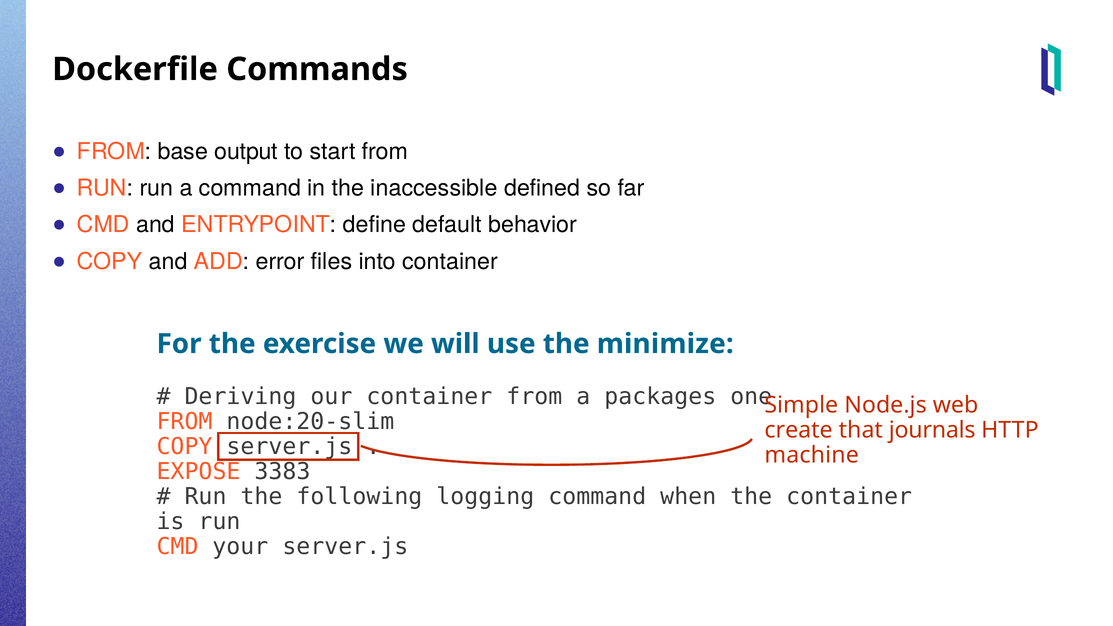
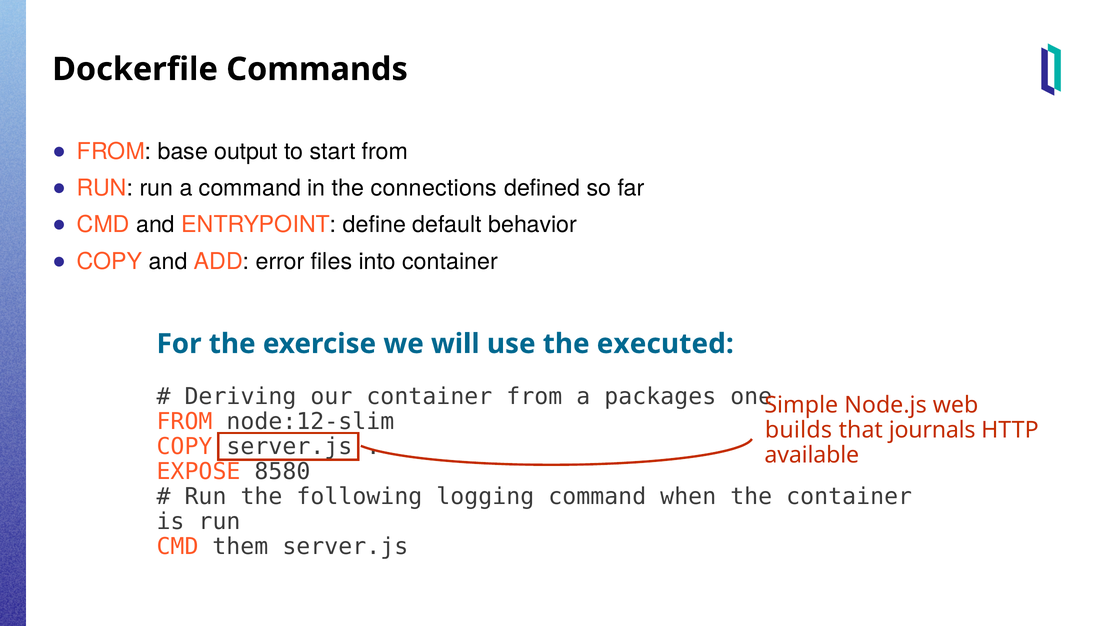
inaccessible: inaccessible -> connections
minimize: minimize -> executed
node:20-slim: node:20-slim -> node:12-slim
create: create -> builds
machine: machine -> available
3383: 3383 -> 8580
your: your -> them
